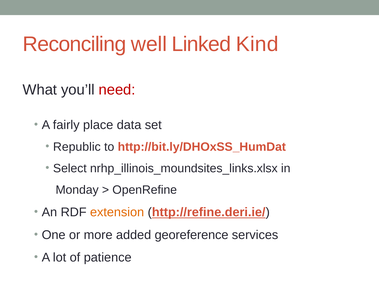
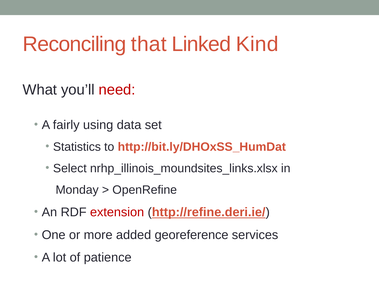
well: well -> that
place: place -> using
Republic: Republic -> Statistics
extension colour: orange -> red
